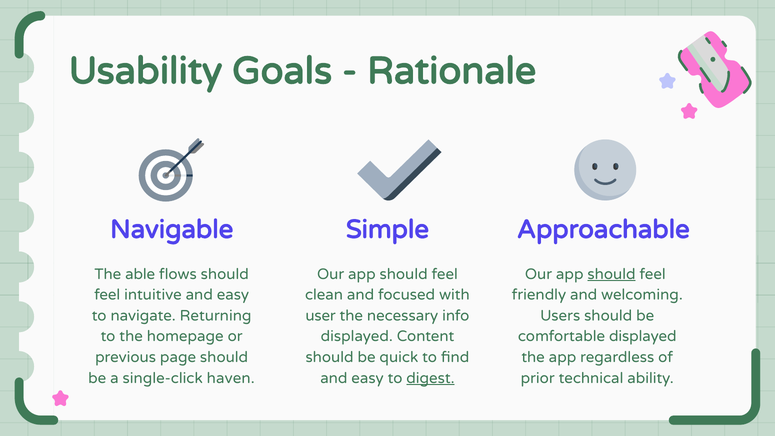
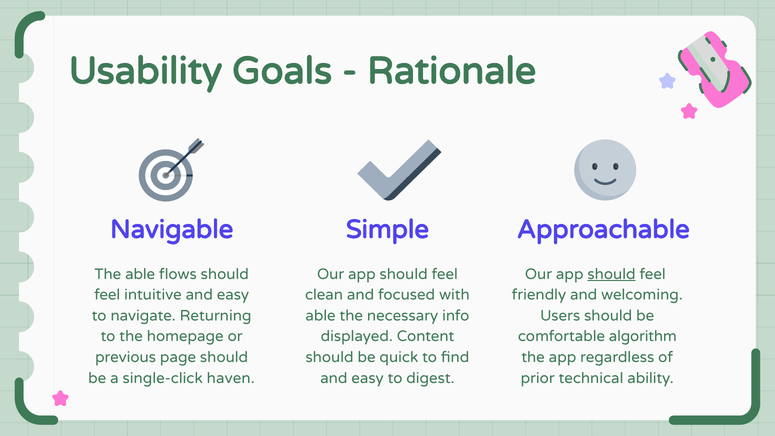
user at (321, 316): user -> able
comfortable displayed: displayed -> algorithm
digest underline: present -> none
